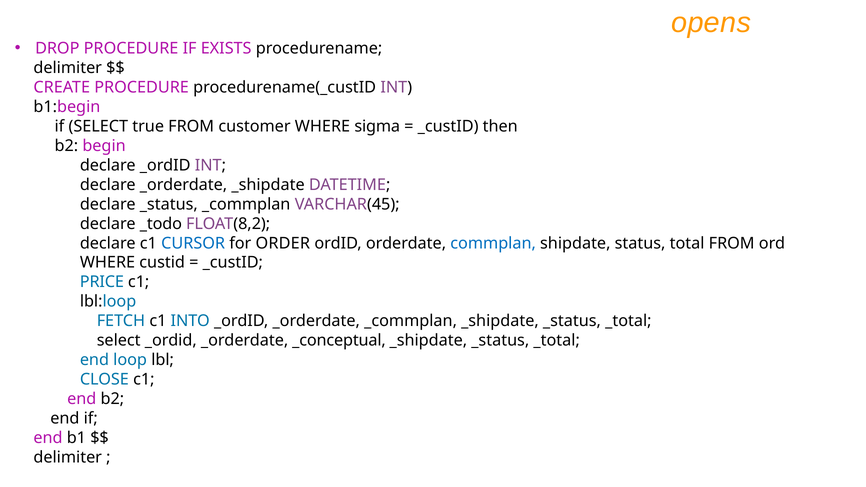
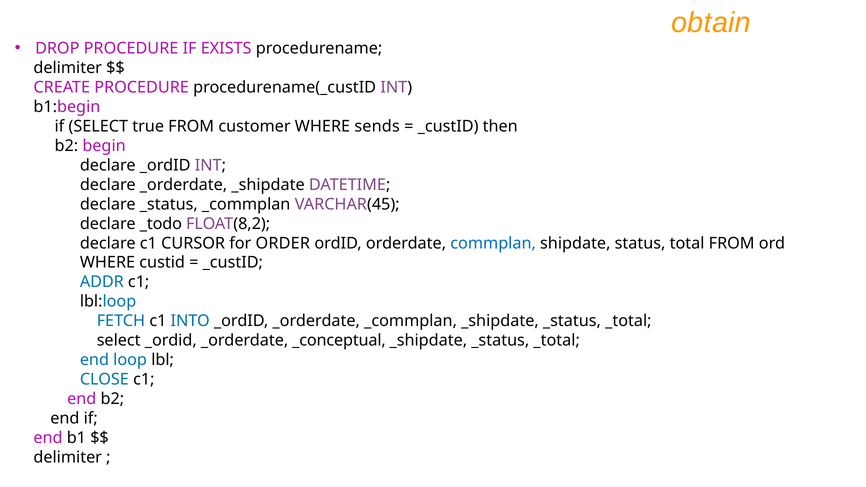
opens: opens -> obtain
sigma: sigma -> sends
CURSOR colour: blue -> black
PRICE: PRICE -> ADDR
